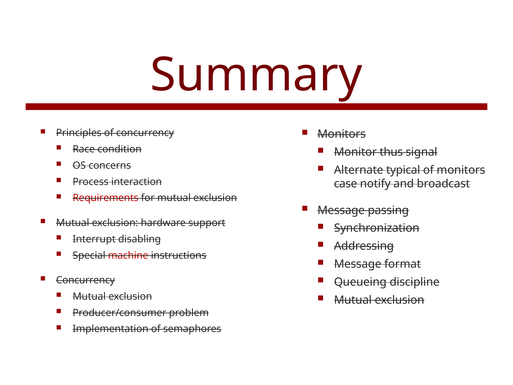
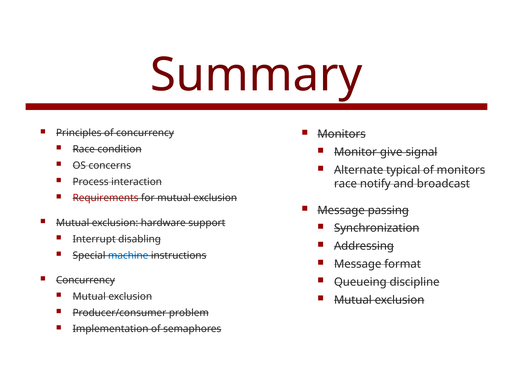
thus: thus -> give
case at (346, 184): case -> race
machine colour: red -> blue
